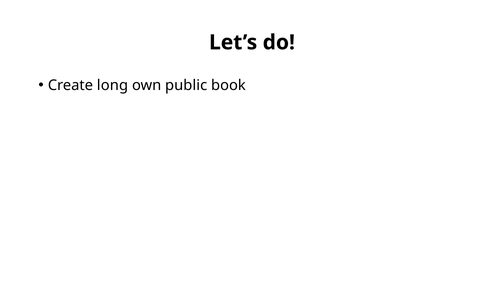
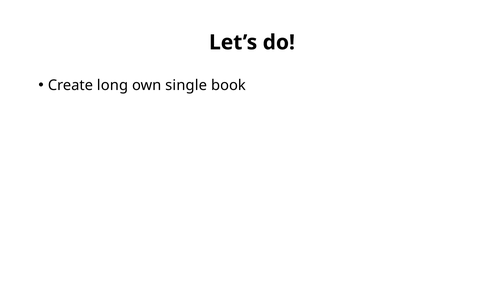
public: public -> single
